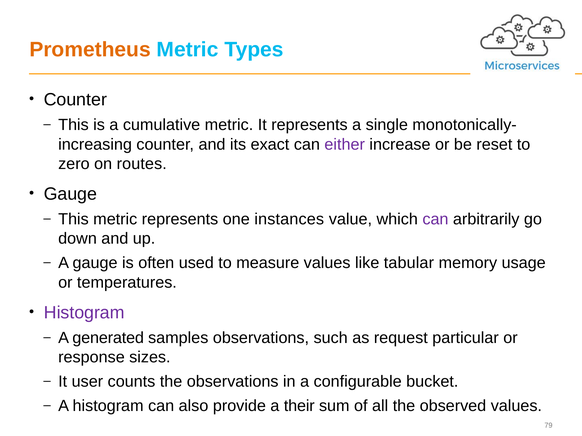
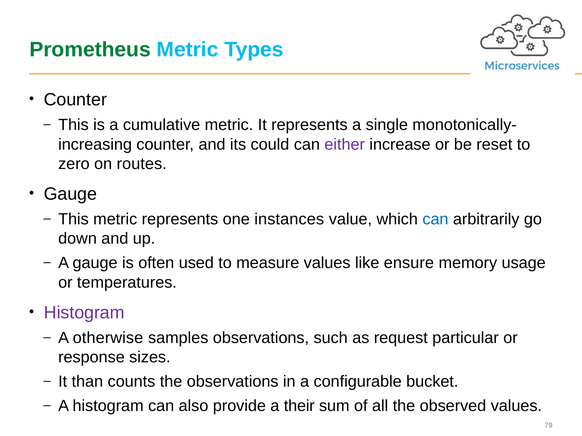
Prometheus colour: orange -> green
exact: exact -> could
can at (435, 219) colour: purple -> blue
tabular: tabular -> ensure
generated: generated -> otherwise
user: user -> than
